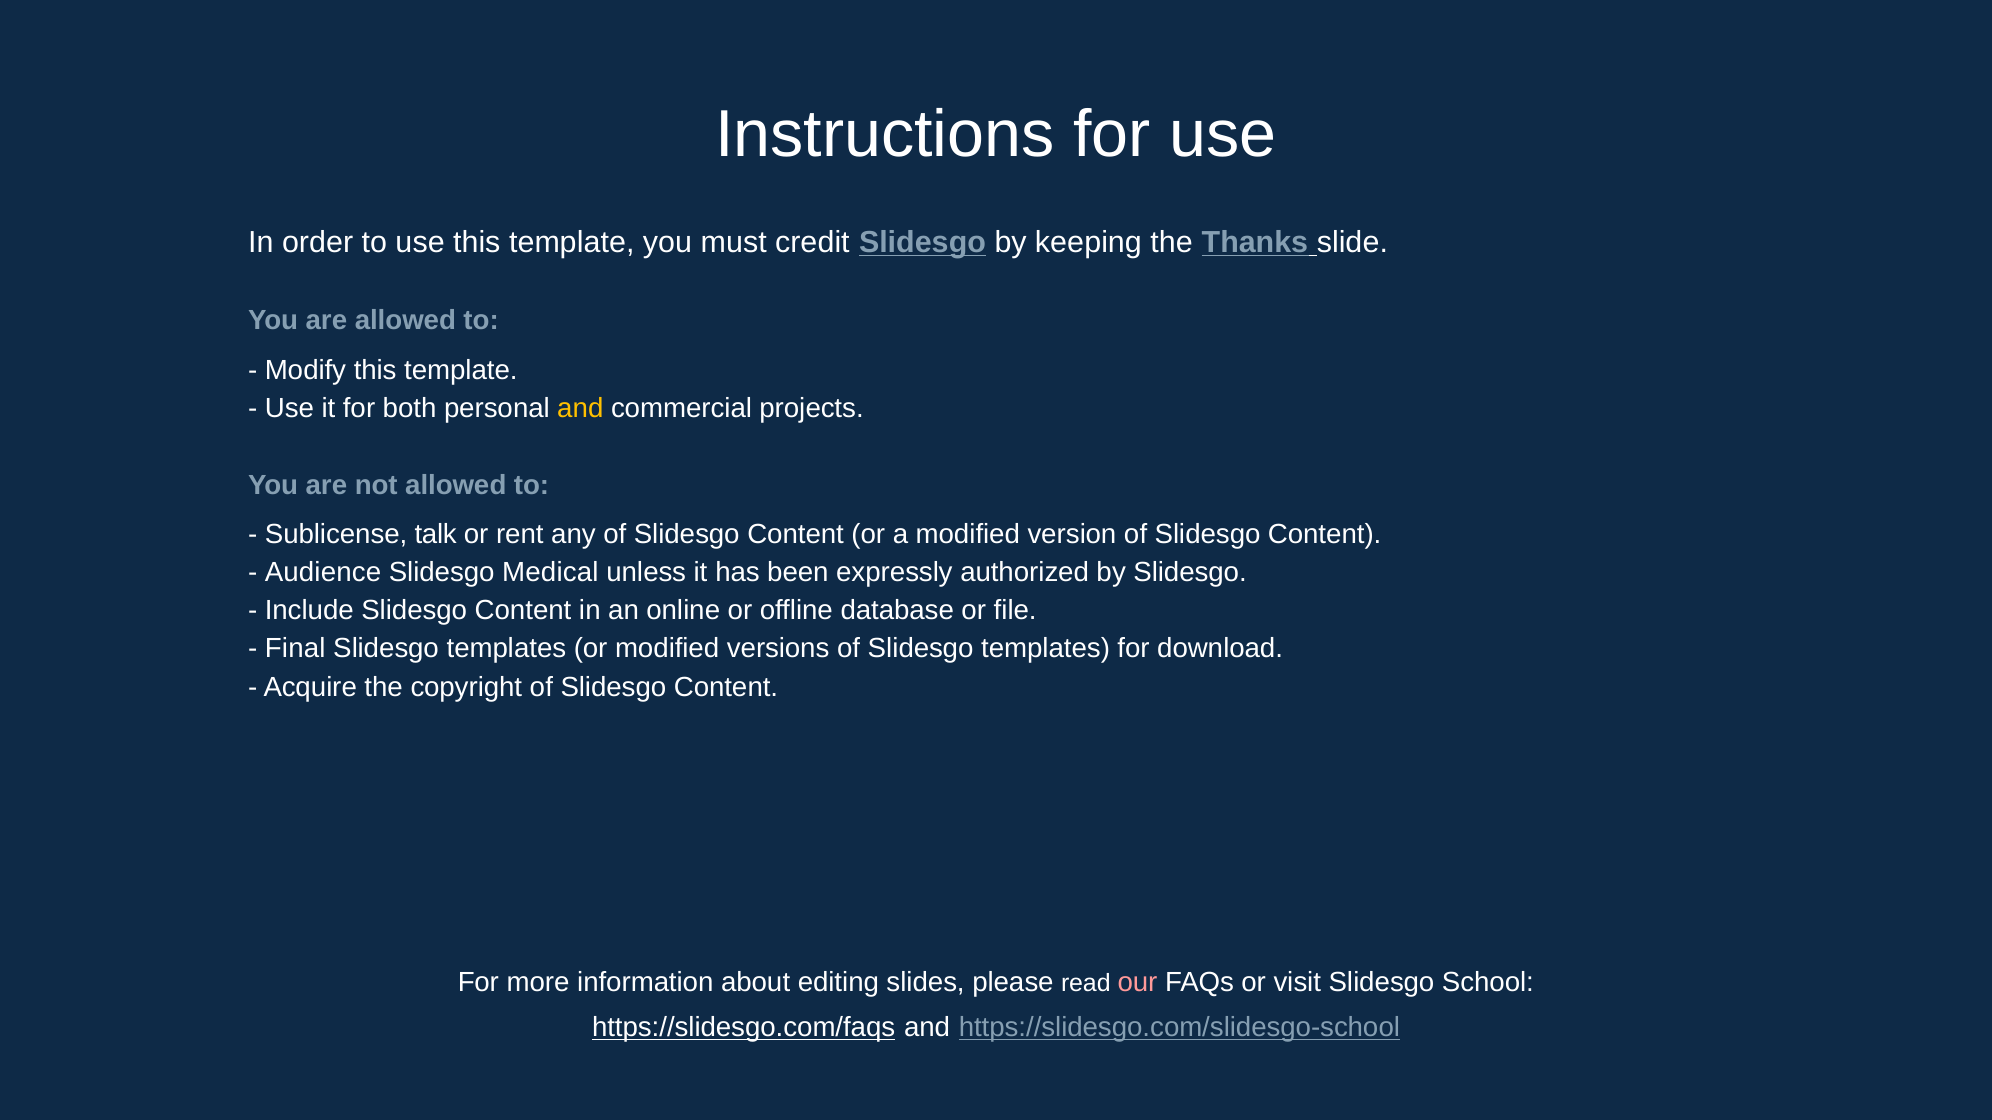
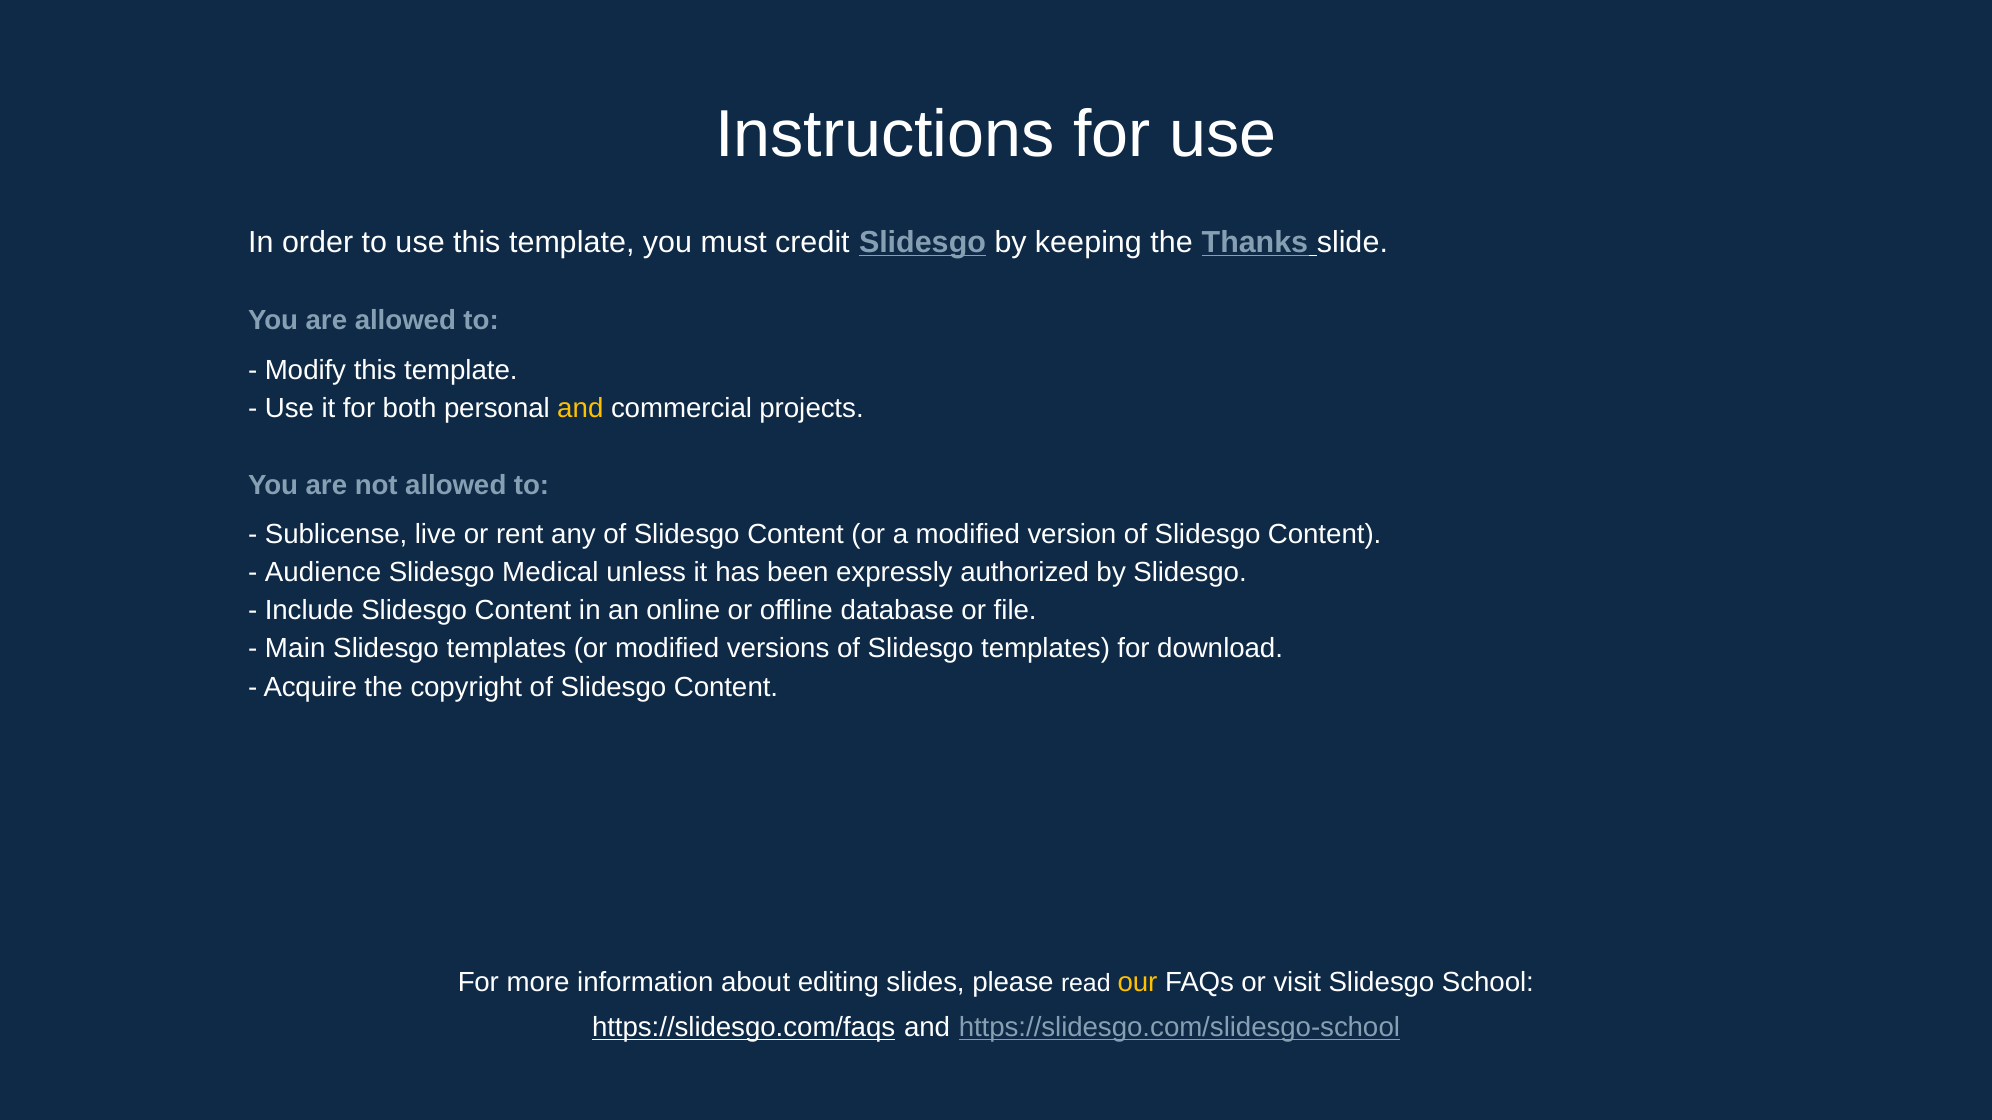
talk: talk -> live
Final: Final -> Main
our colour: pink -> yellow
